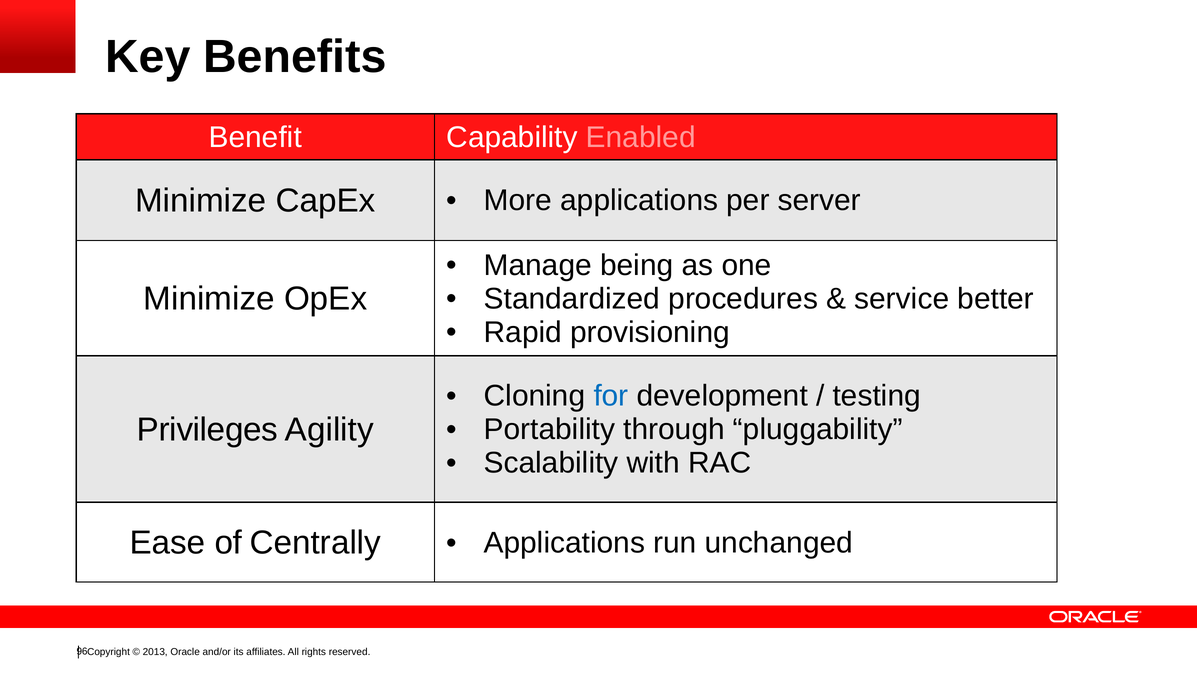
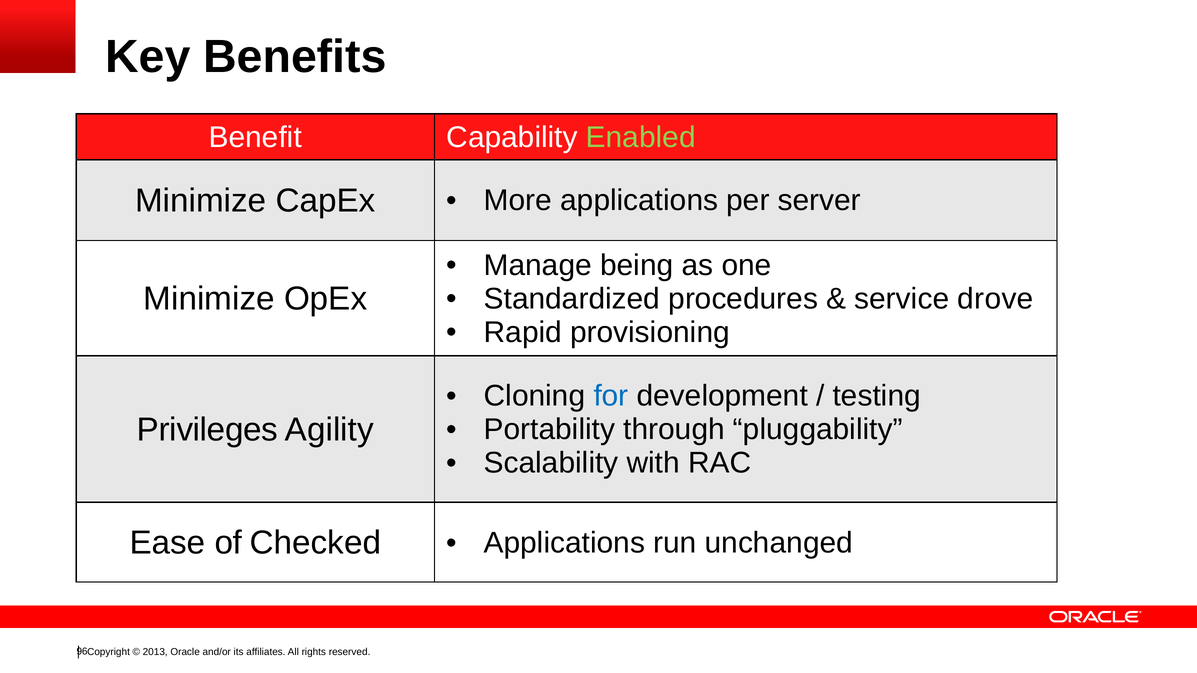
Enabled colour: pink -> light green
better: better -> drove
Centrally: Centrally -> Checked
